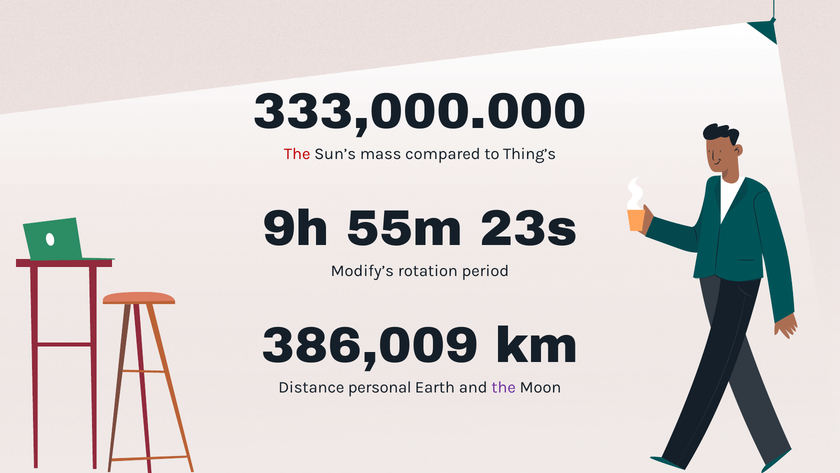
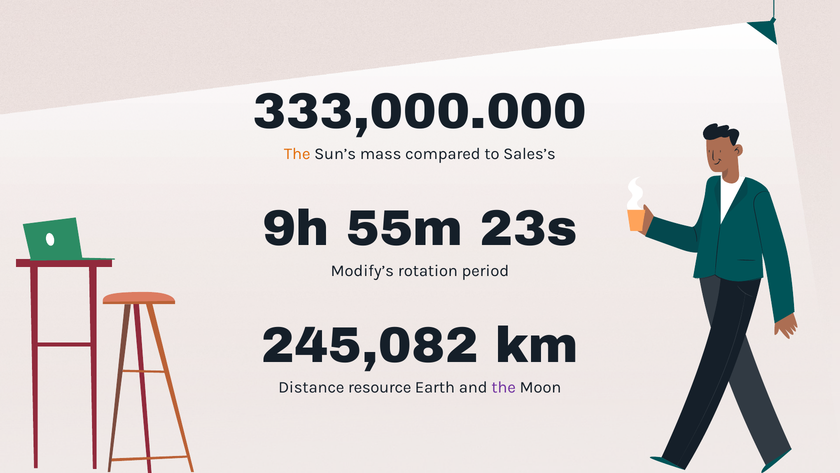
The at (297, 154) colour: red -> orange
Thing’s: Thing’s -> Sales’s
386,009: 386,009 -> 245,082
personal: personal -> resource
